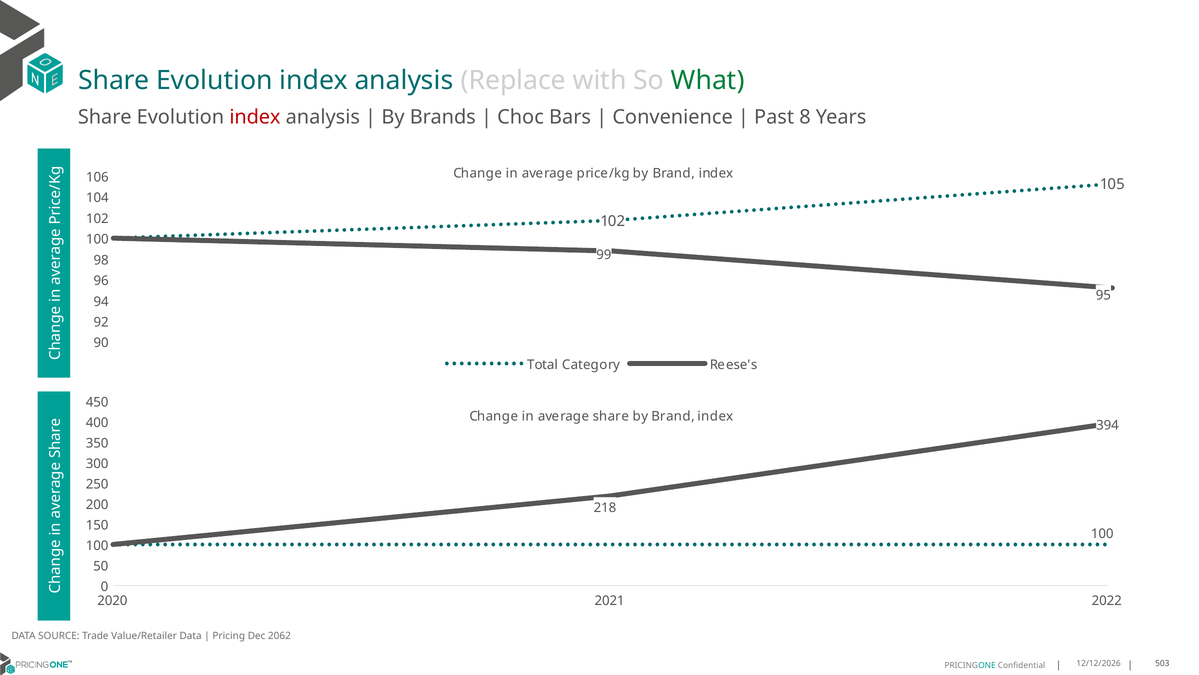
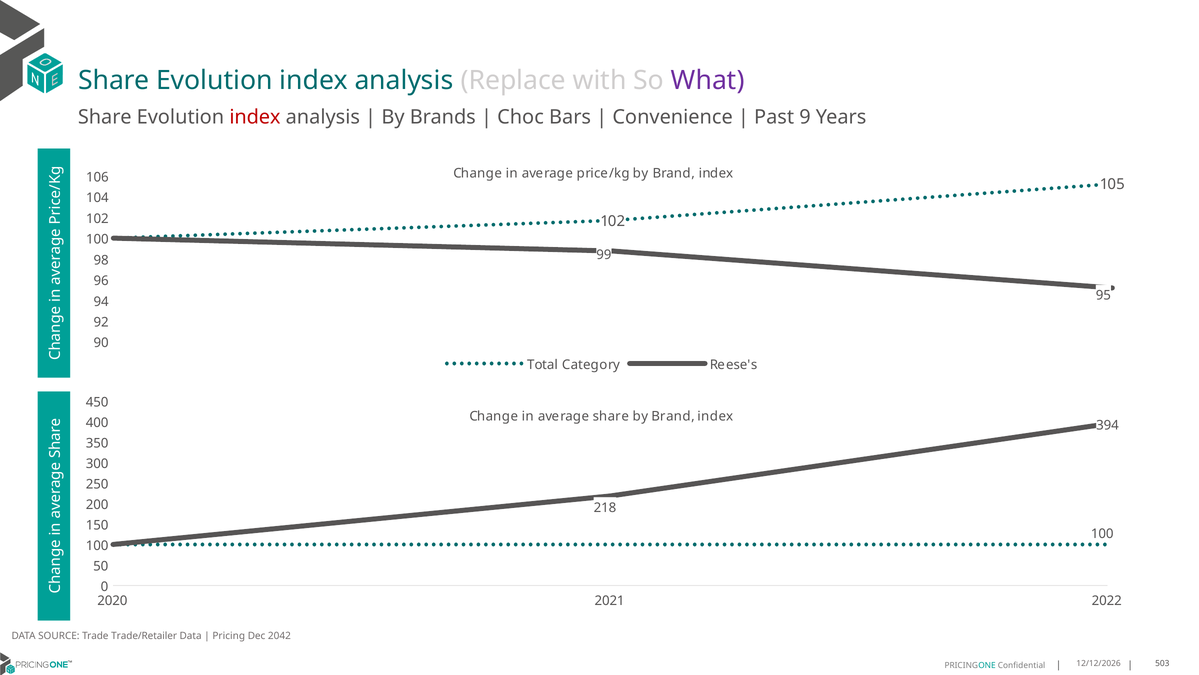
What colour: green -> purple
8: 8 -> 9
Value/Retailer: Value/Retailer -> Trade/Retailer
2062: 2062 -> 2042
